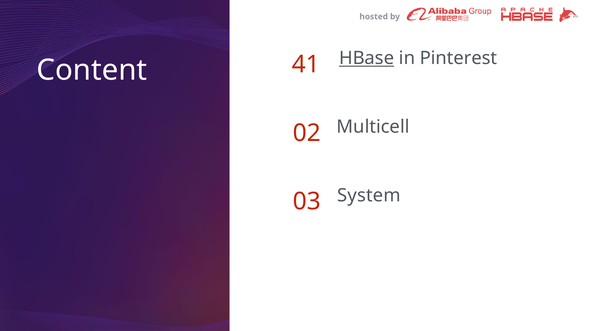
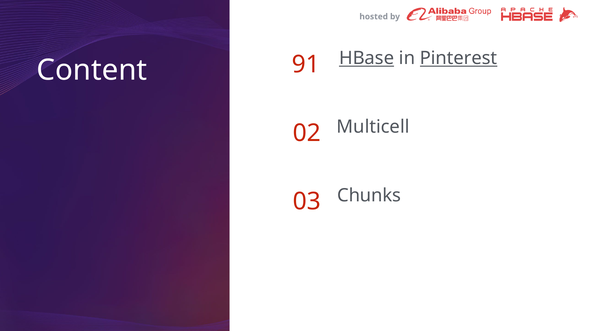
Pinterest underline: none -> present
41: 41 -> 91
System: System -> Chunks
